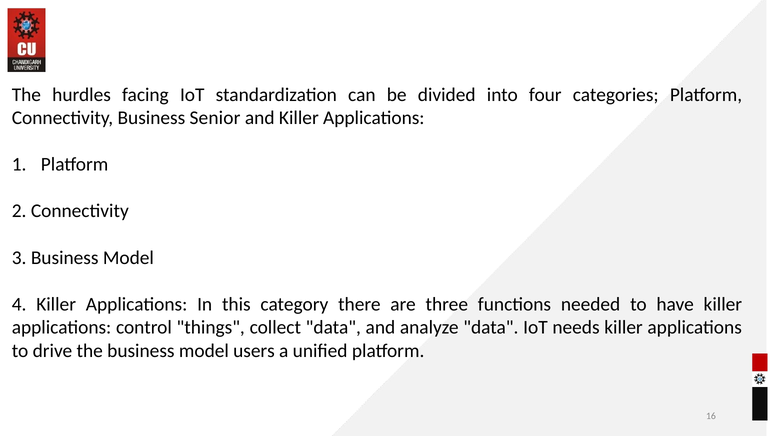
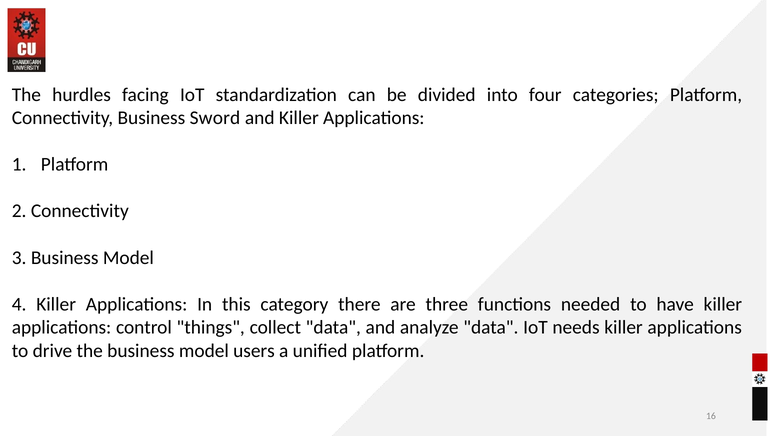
Senior: Senior -> Sword
